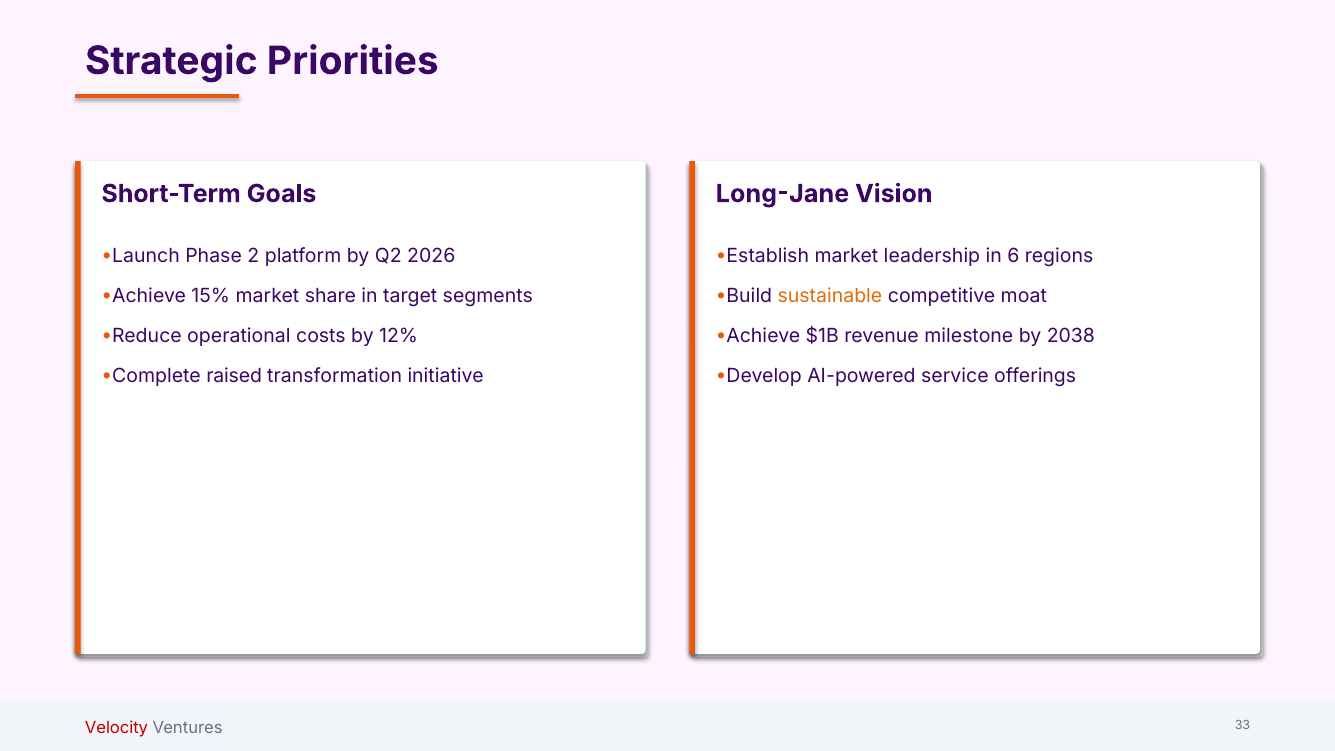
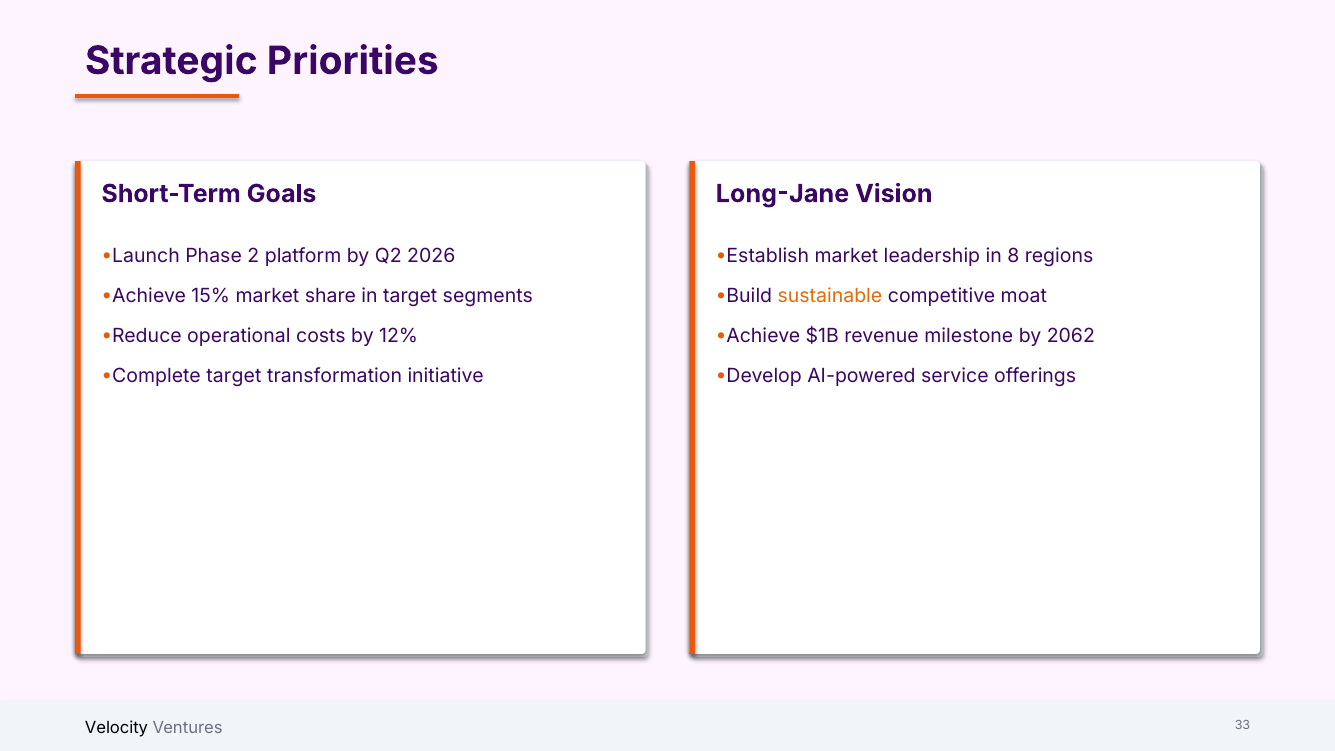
6: 6 -> 8
2038: 2038 -> 2062
Complete raised: raised -> target
Velocity colour: red -> black
